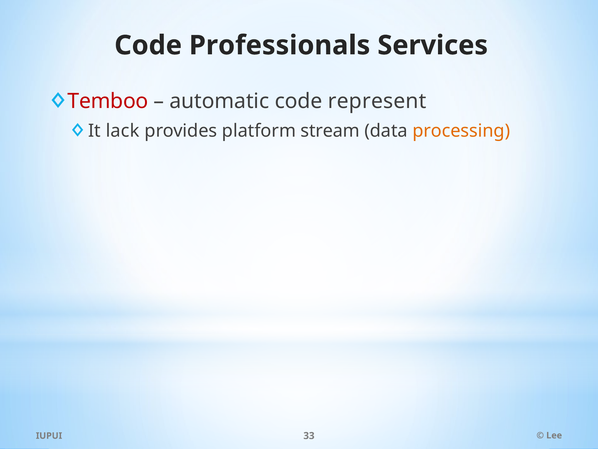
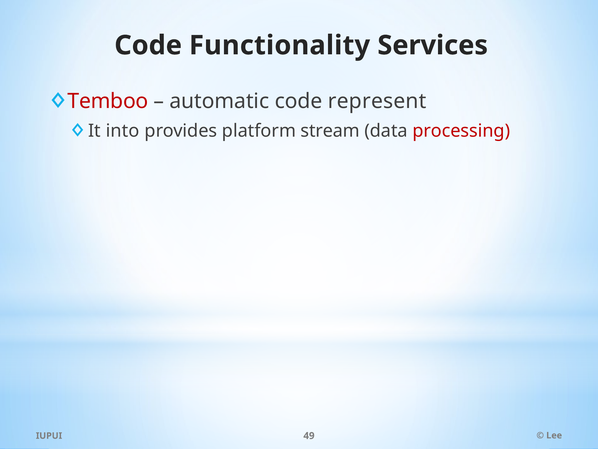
Professionals: Professionals -> Functionality
lack: lack -> into
processing colour: orange -> red
33: 33 -> 49
